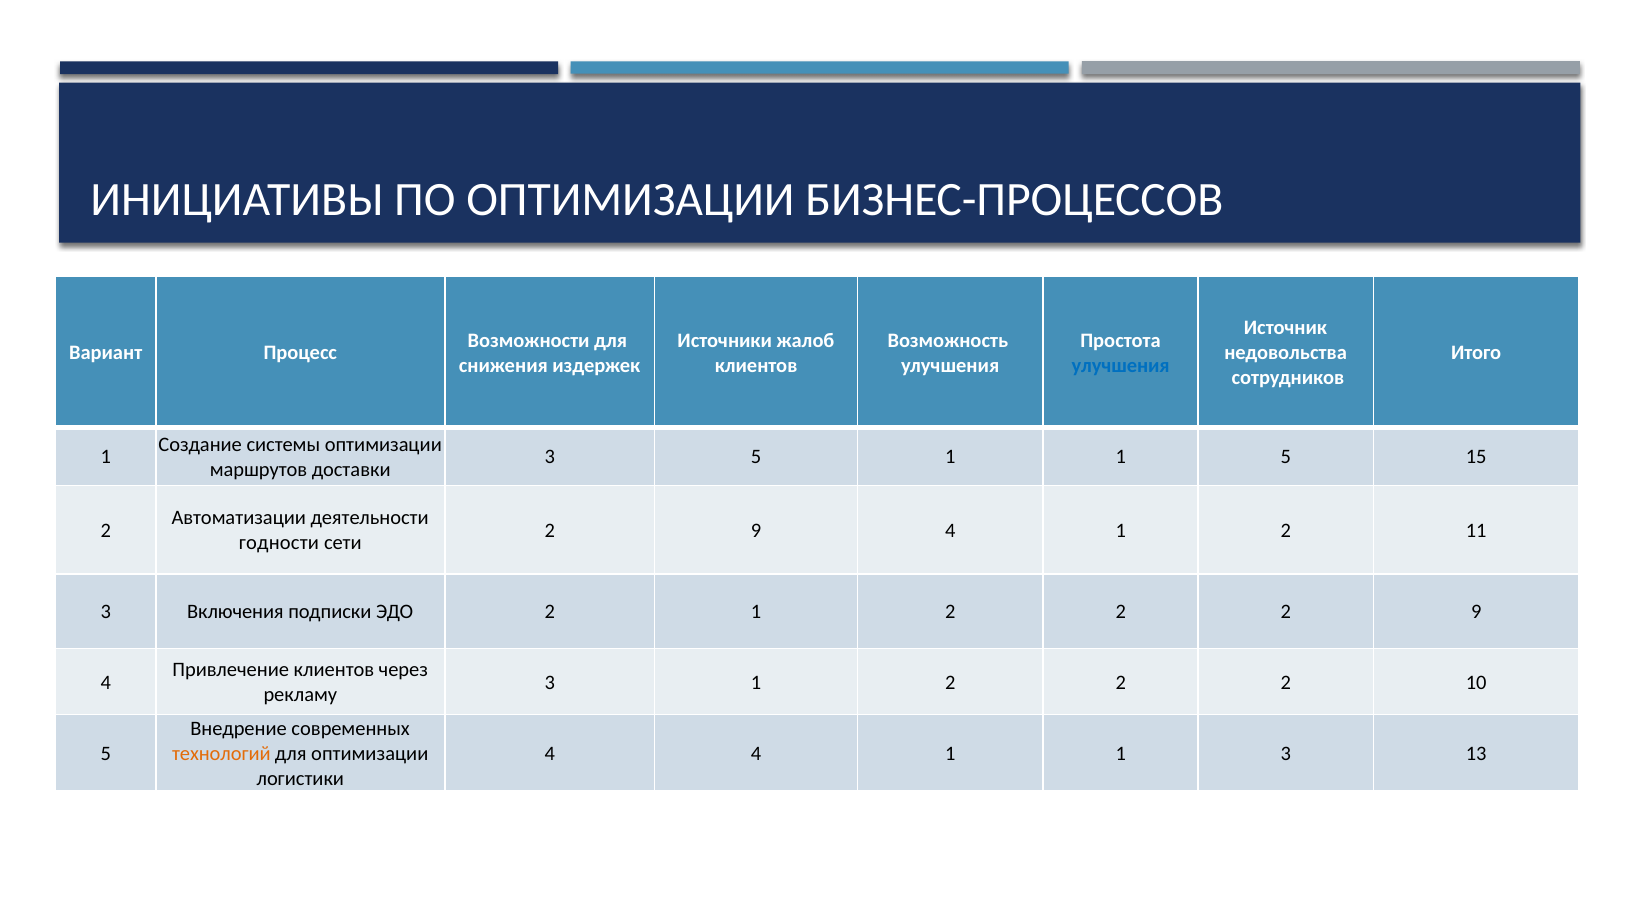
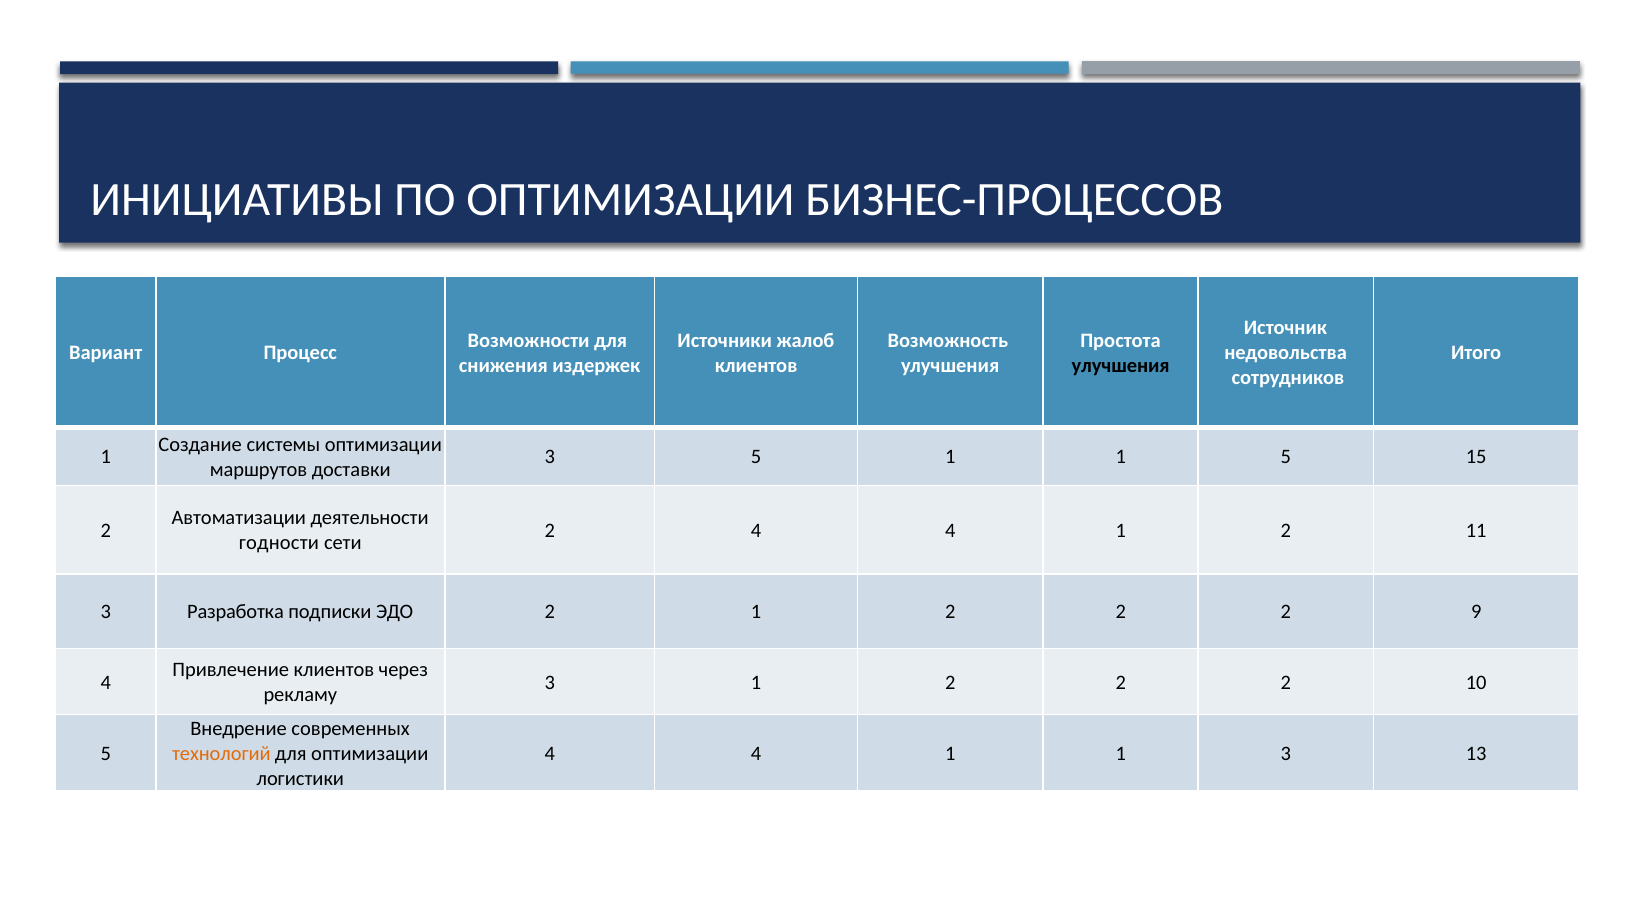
улучшения at (1121, 365) colour: blue -> black
9 at (756, 530): 9 -> 4
Включения: Включения -> Разработка
